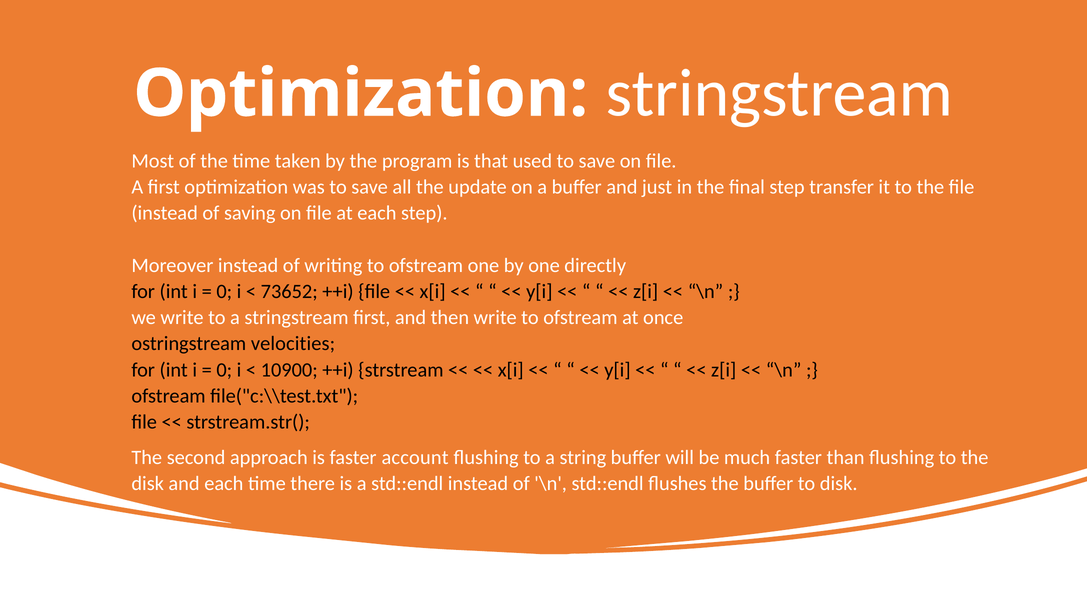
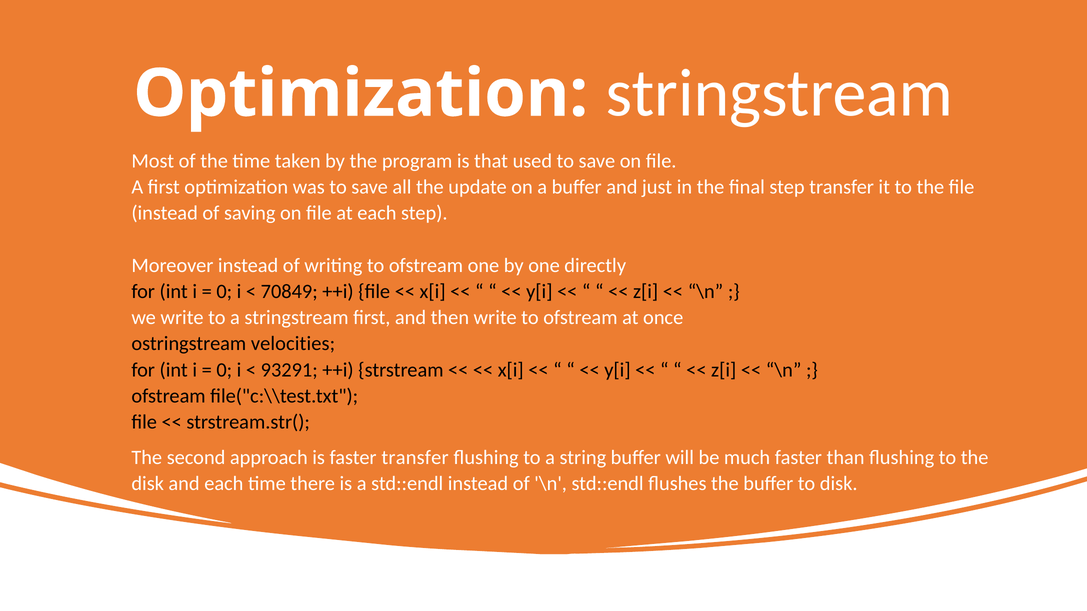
73652: 73652 -> 70849
10900: 10900 -> 93291
faster account: account -> transfer
